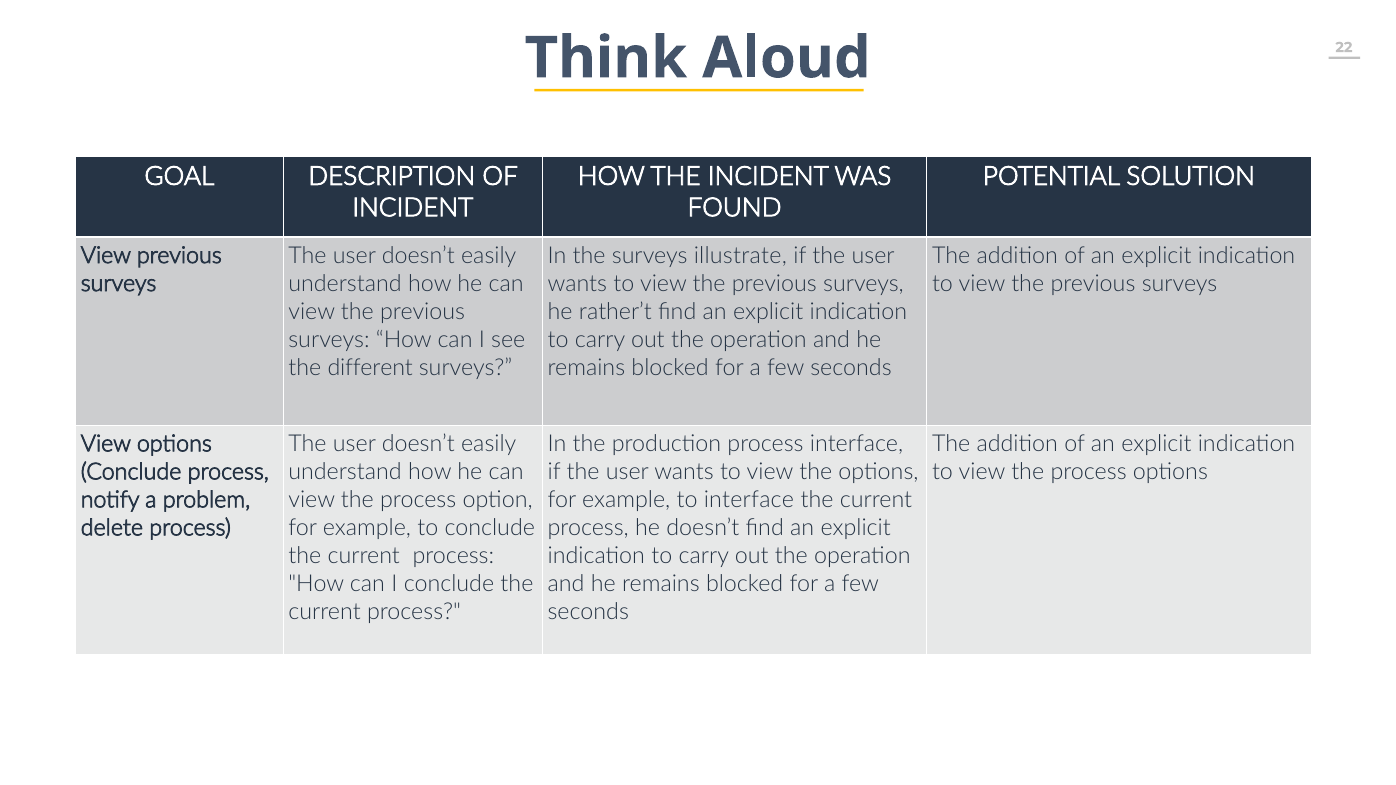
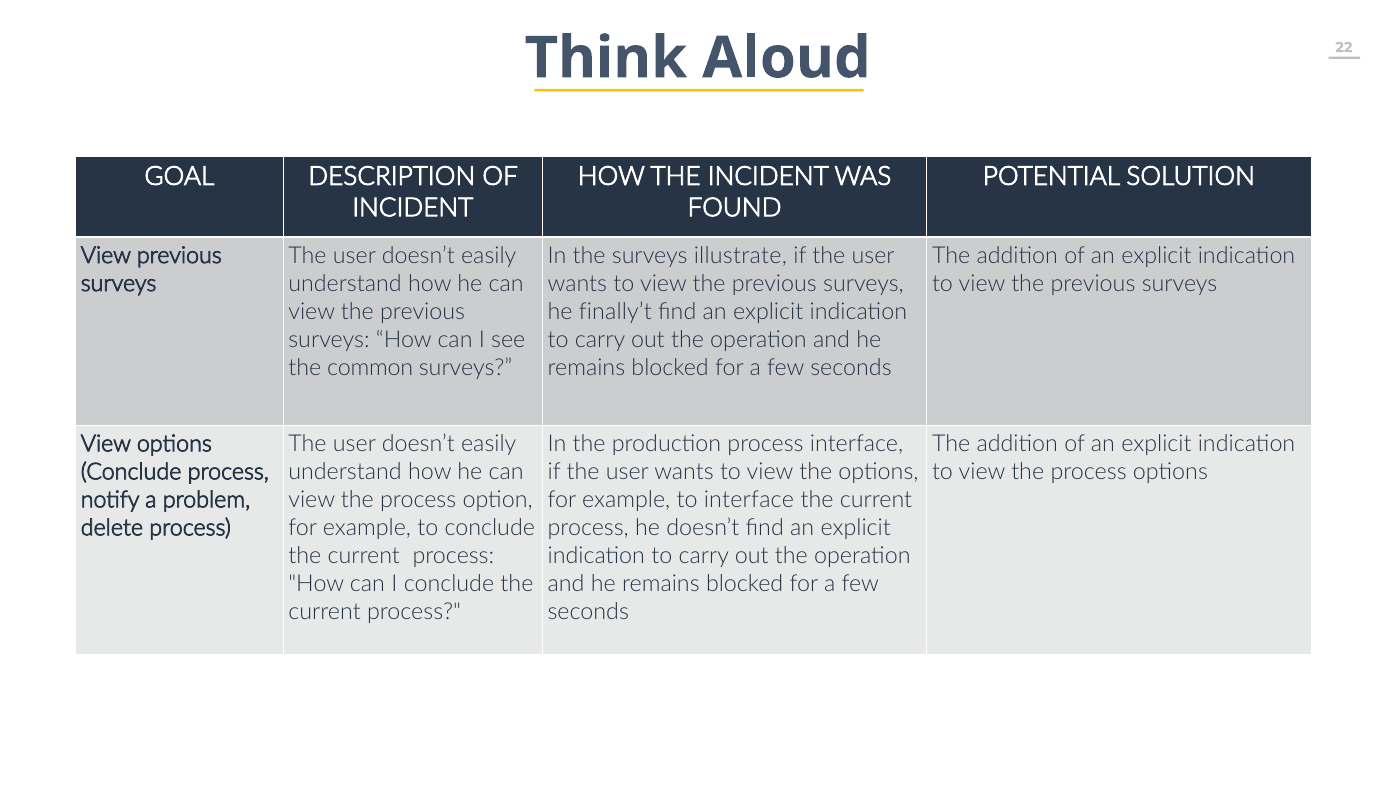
rather’t: rather’t -> finally’t
different: different -> common
